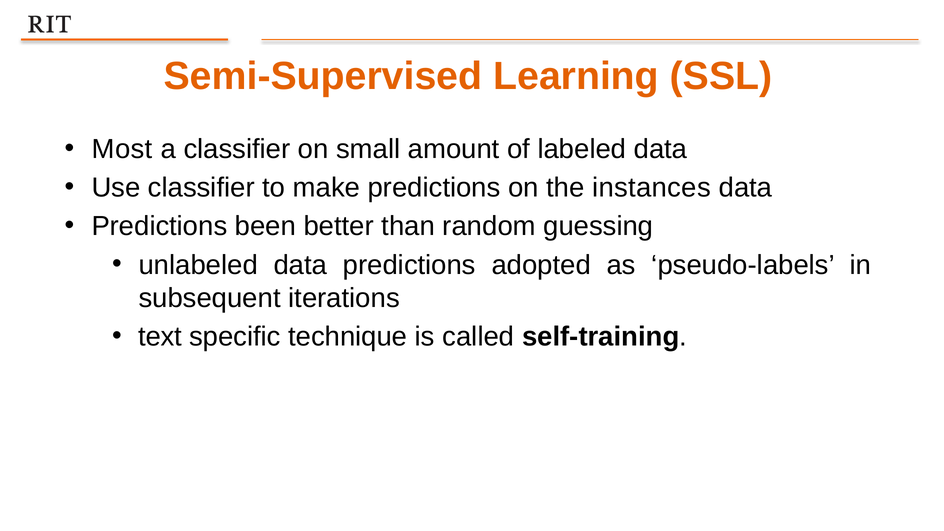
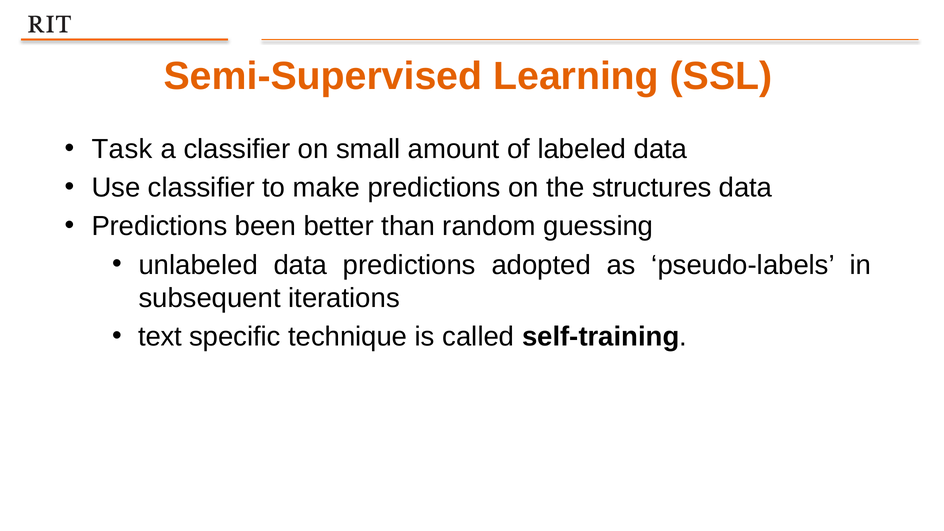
Most: Most -> Task
instances: instances -> structures
